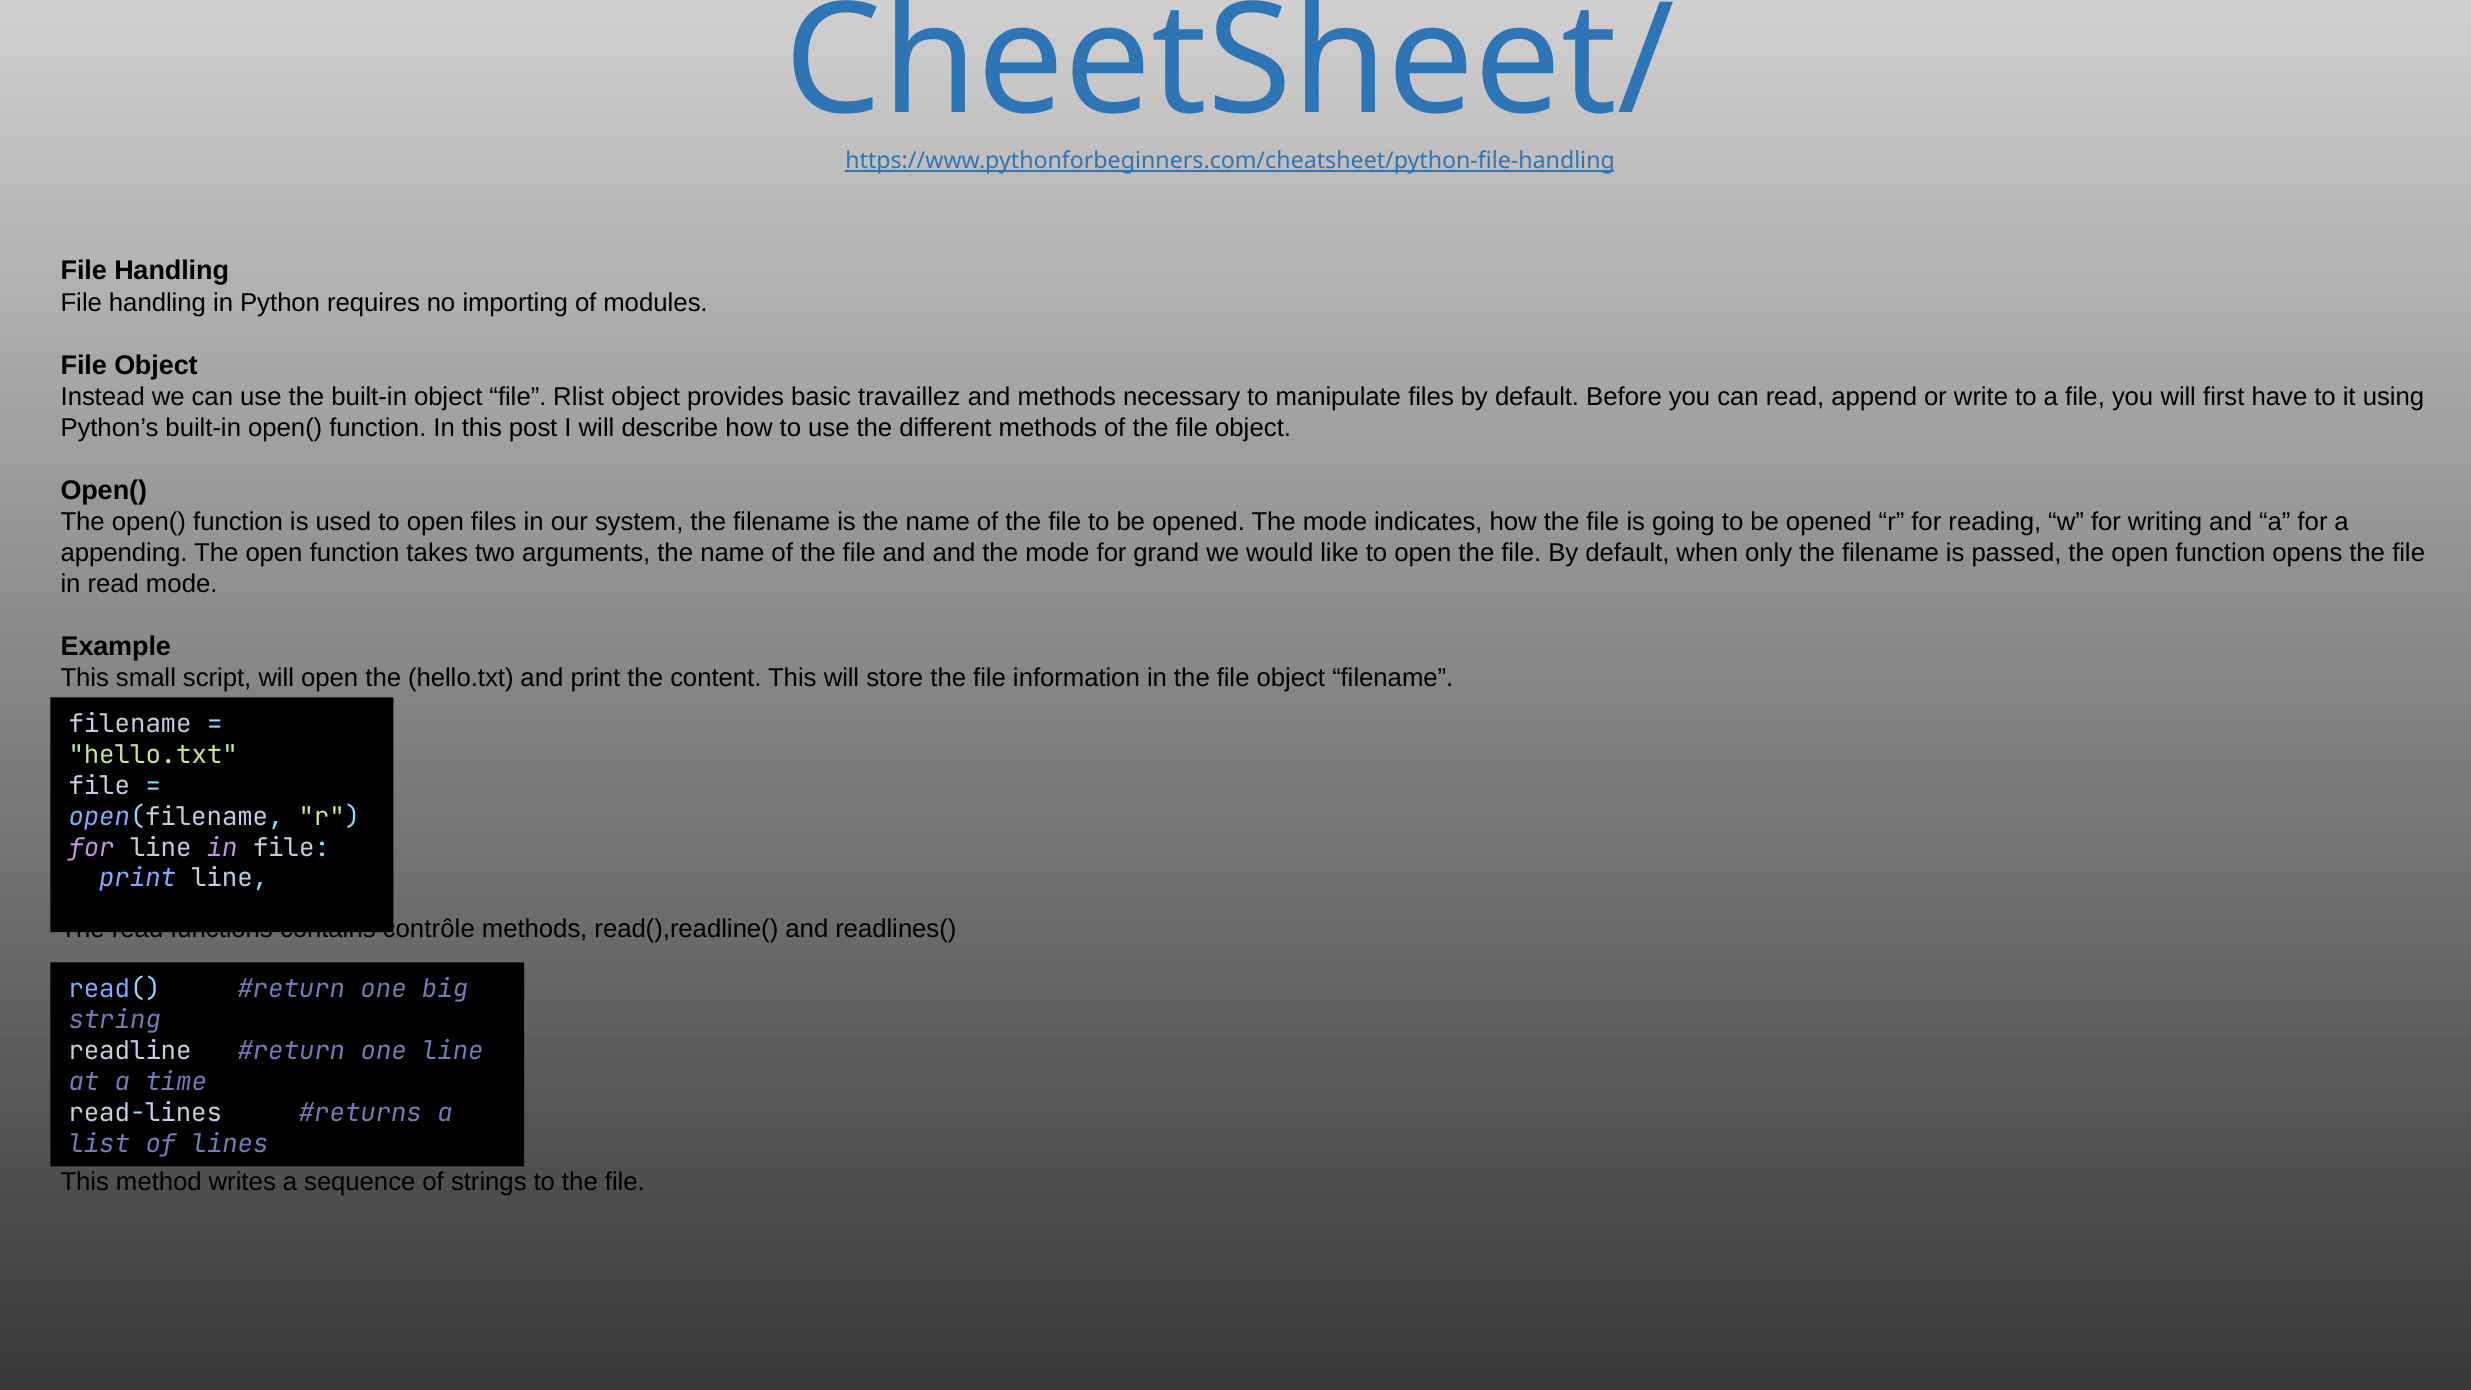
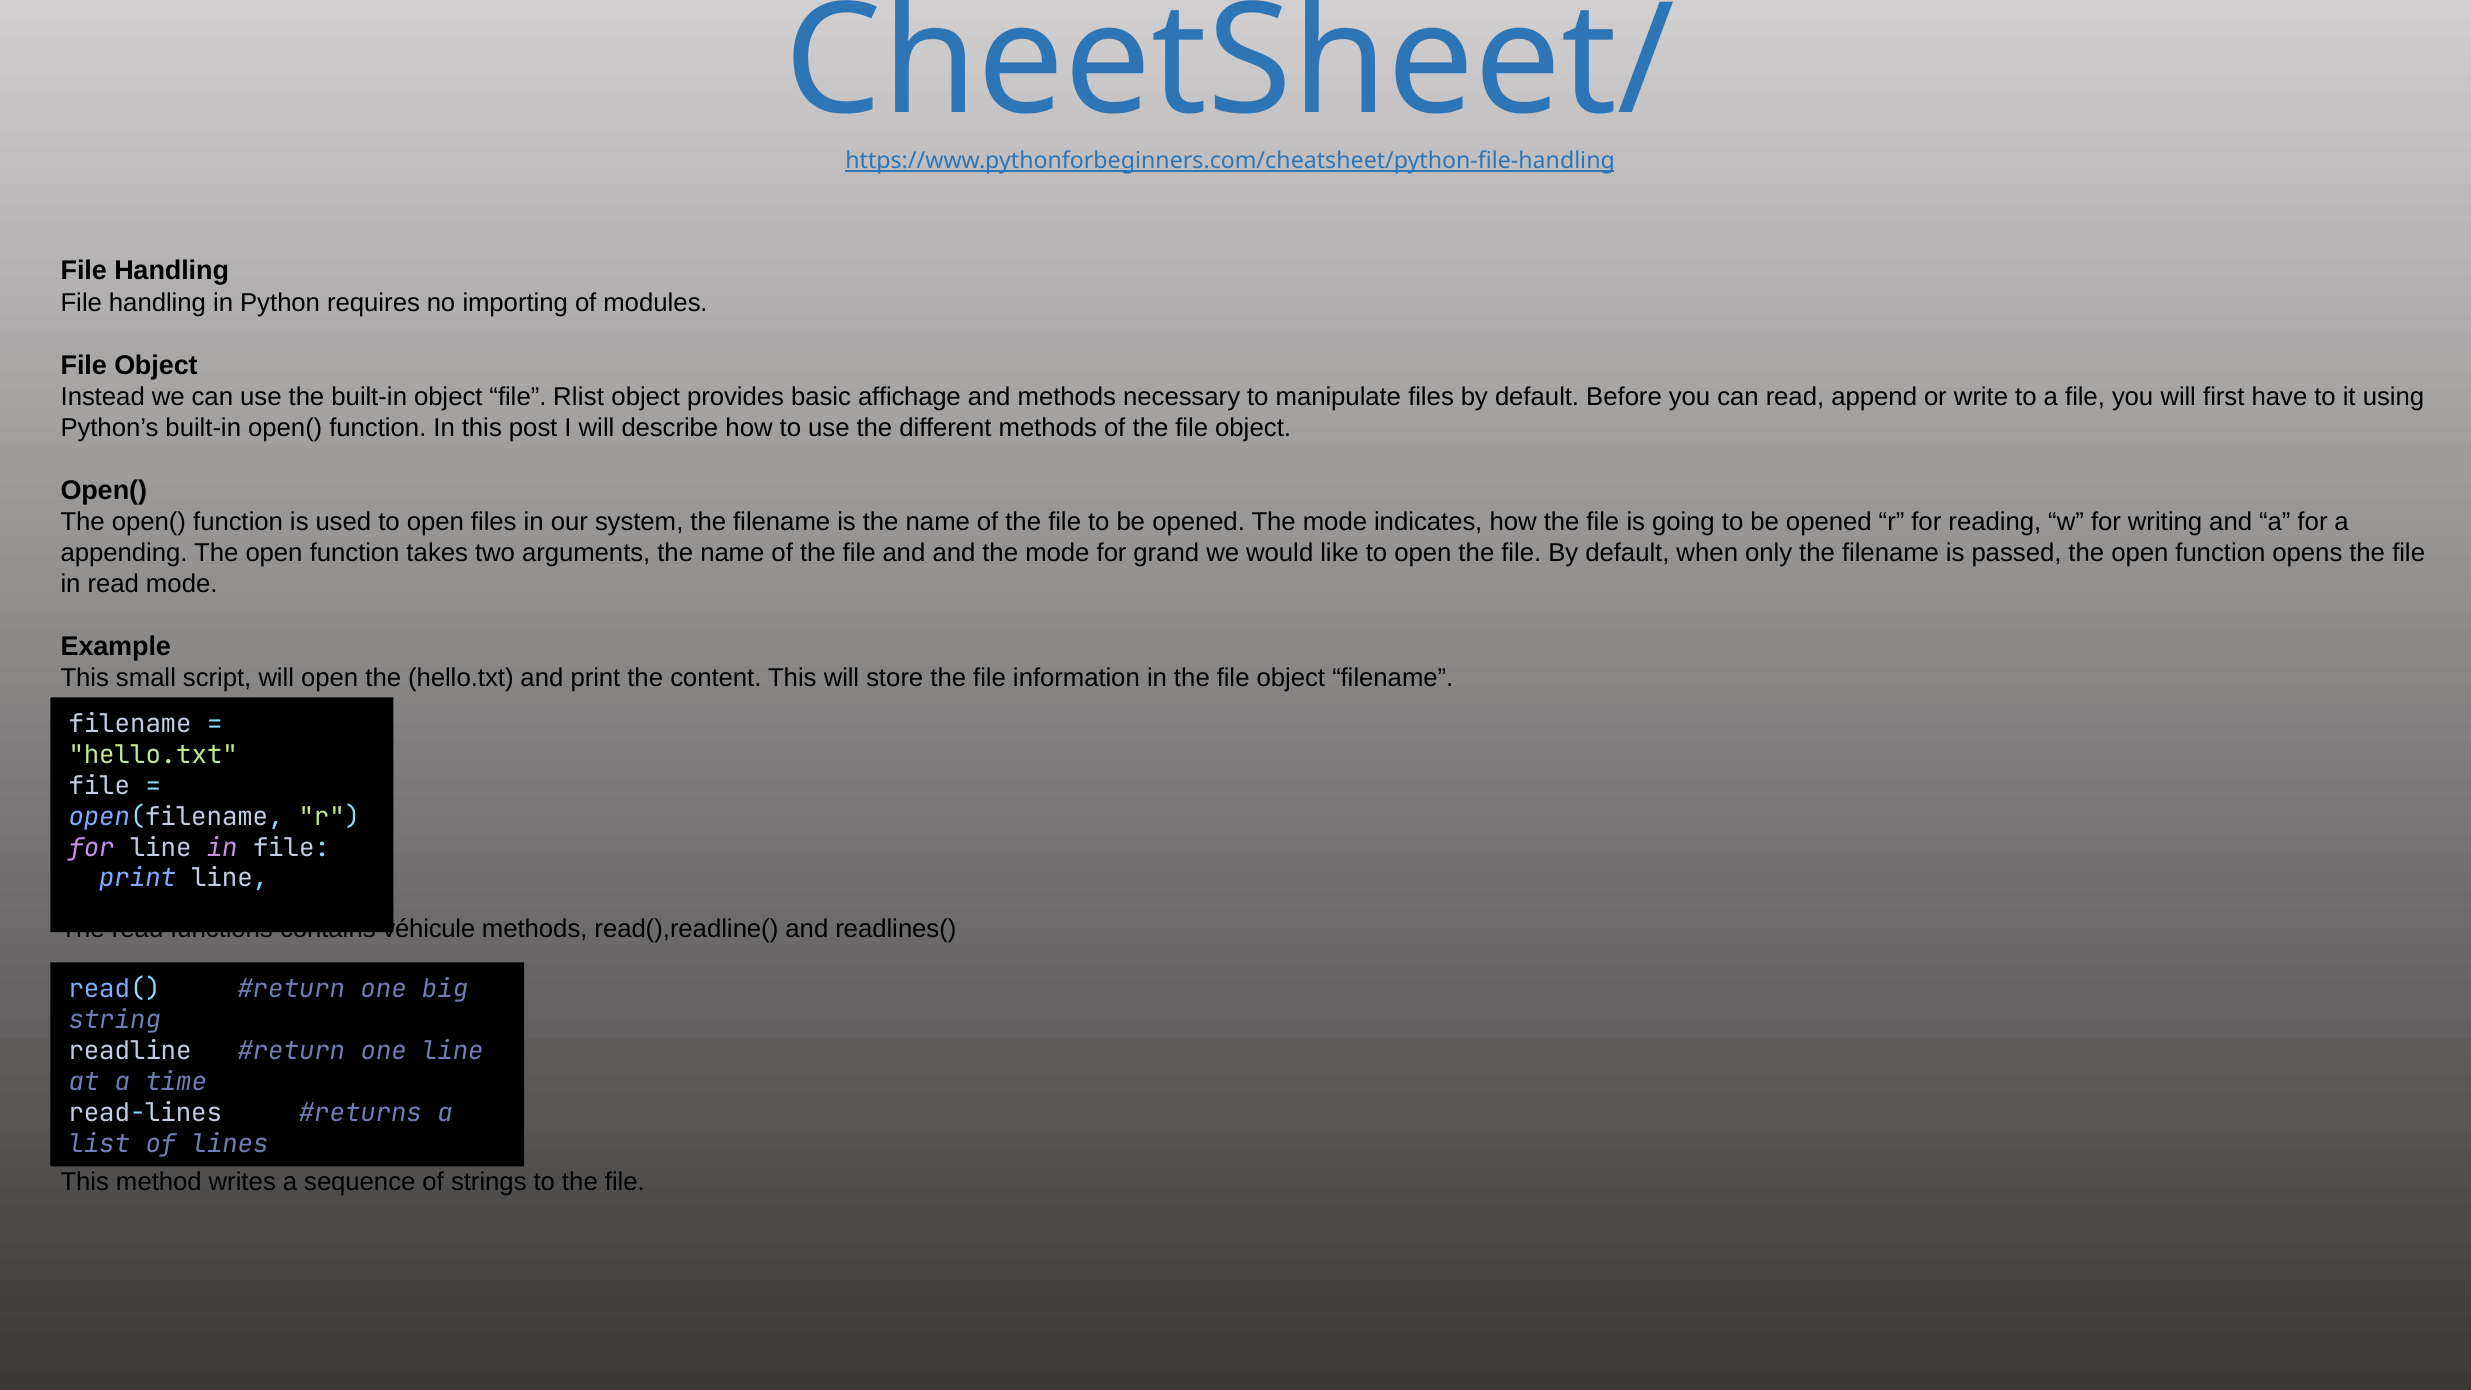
travaillez: travaillez -> affichage
contrôle: contrôle -> véhicule
